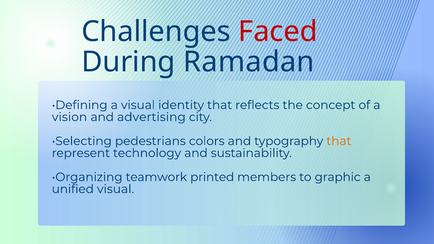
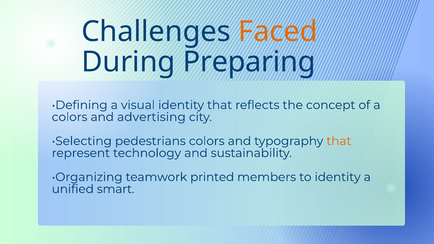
Faced colour: red -> orange
Ramadan: Ramadan -> Preparing
vision at (70, 117): vision -> colors
to graphic: graphic -> identity
unified visual: visual -> smart
